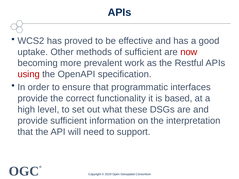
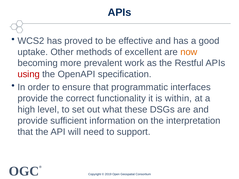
of sufficient: sufficient -> excellent
now colour: red -> orange
based: based -> within
